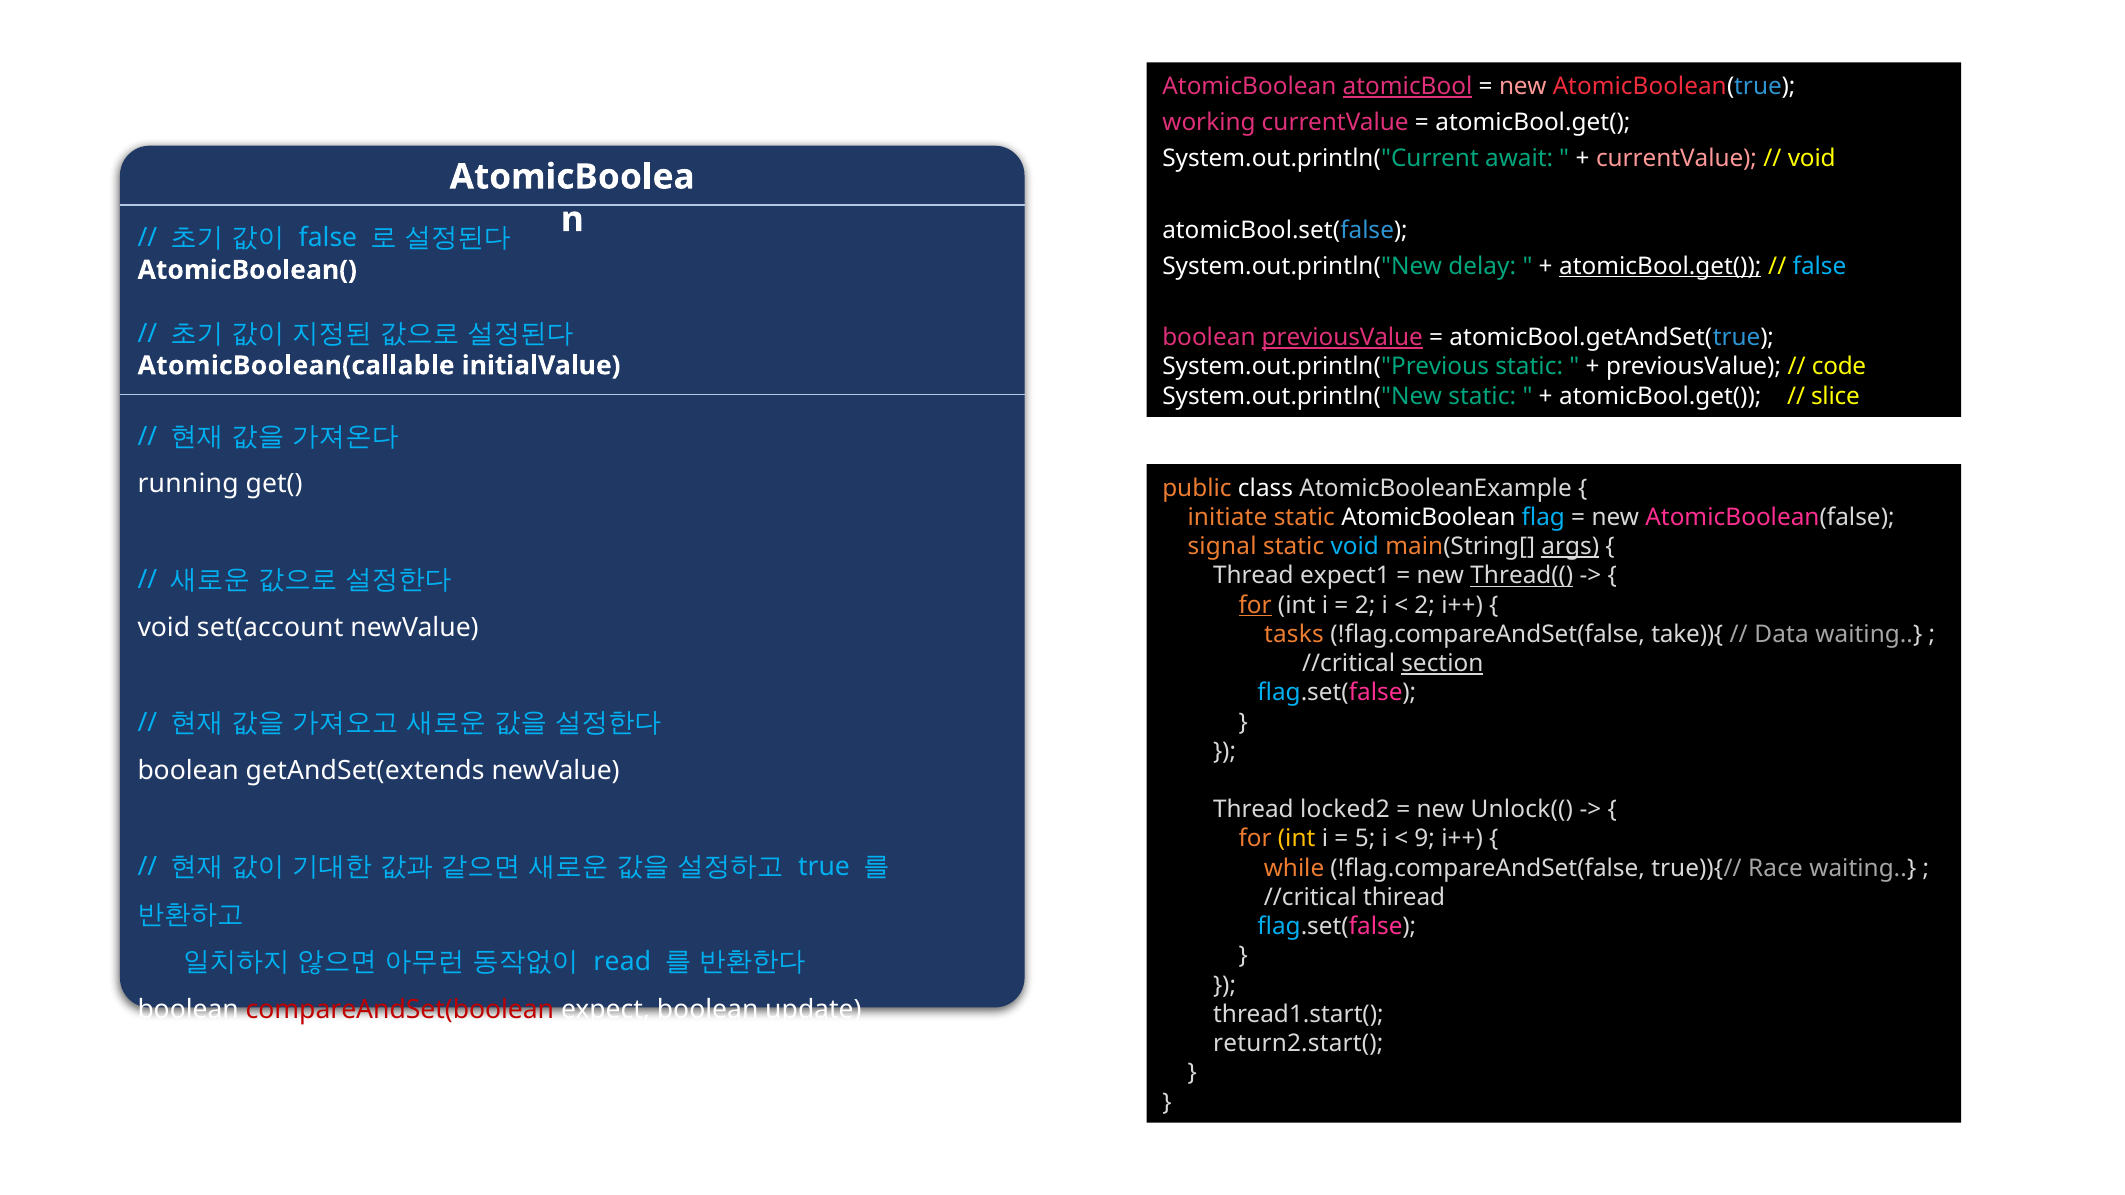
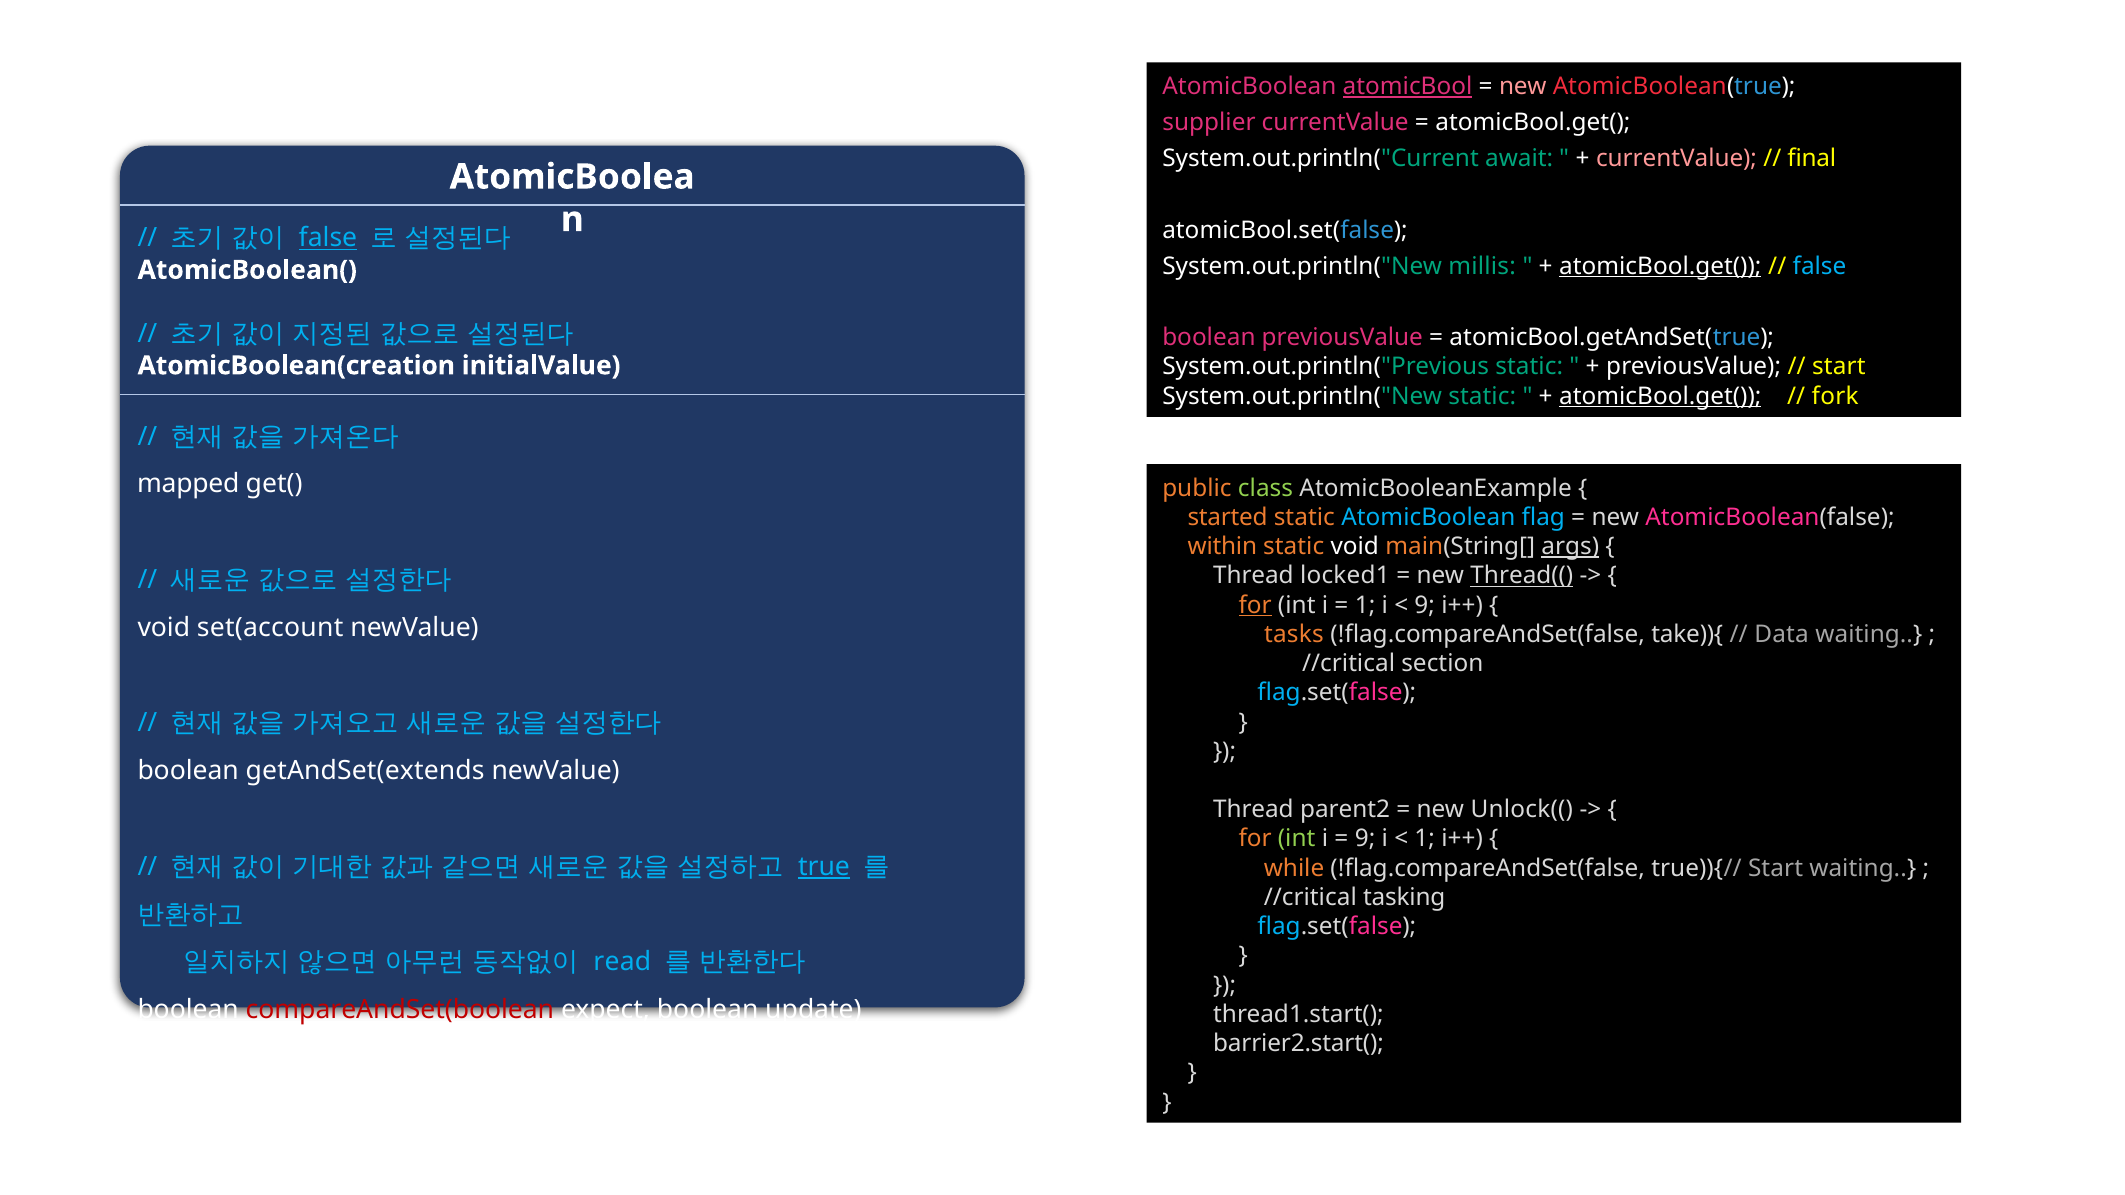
working: working -> supplier
void at (1812, 158): void -> final
false at (328, 238) underline: none -> present
delay: delay -> millis
previousValue at (1342, 338) underline: present -> none
code at (1839, 367): code -> start
AtomicBoolean(callable: AtomicBoolean(callable -> AtomicBoolean(creation
atomicBool.get( at (1660, 396) underline: none -> present
slice: slice -> fork
running: running -> mapped
class colour: white -> light green
initiate: initiate -> started
AtomicBoolean at (1428, 518) colour: white -> light blue
signal: signal -> within
void at (1355, 547) colour: light blue -> white
expect1: expect1 -> locked1
2 at (1365, 605): 2 -> 1
2 at (1425, 605): 2 -> 9
section underline: present -> none
locked2: locked2 -> parent2
int at (1297, 839) colour: yellow -> light green
5 at (1365, 839): 5 -> 9
9 at (1425, 839): 9 -> 1
true underline: none -> present
true)){// Race: Race -> Start
thiread: thiread -> tasking
return2.start(: return2.start( -> barrier2.start(
